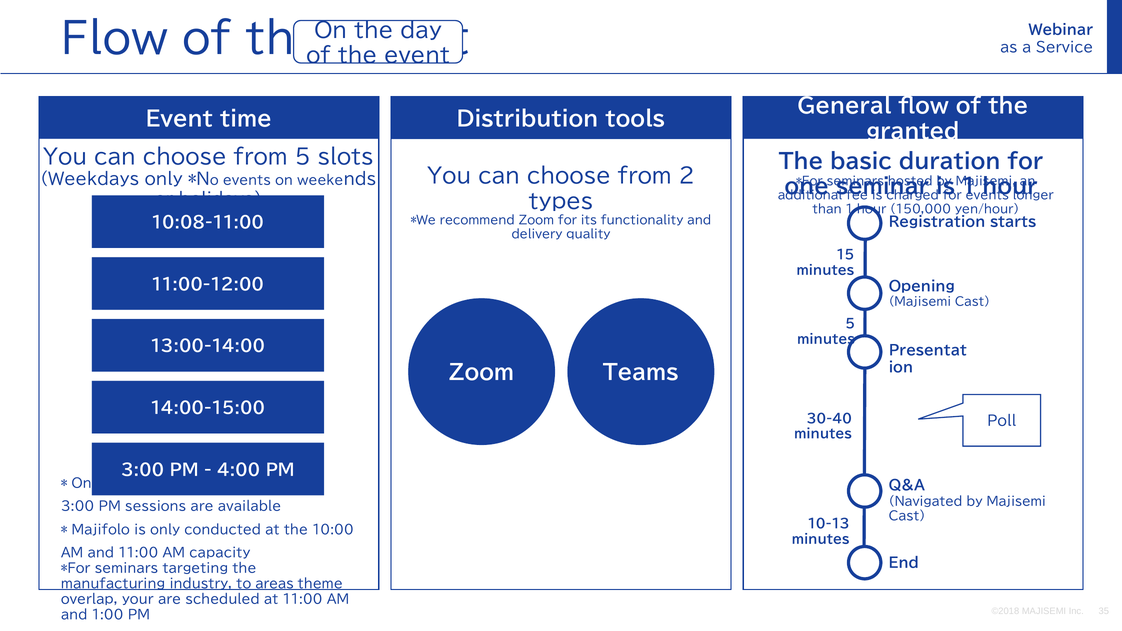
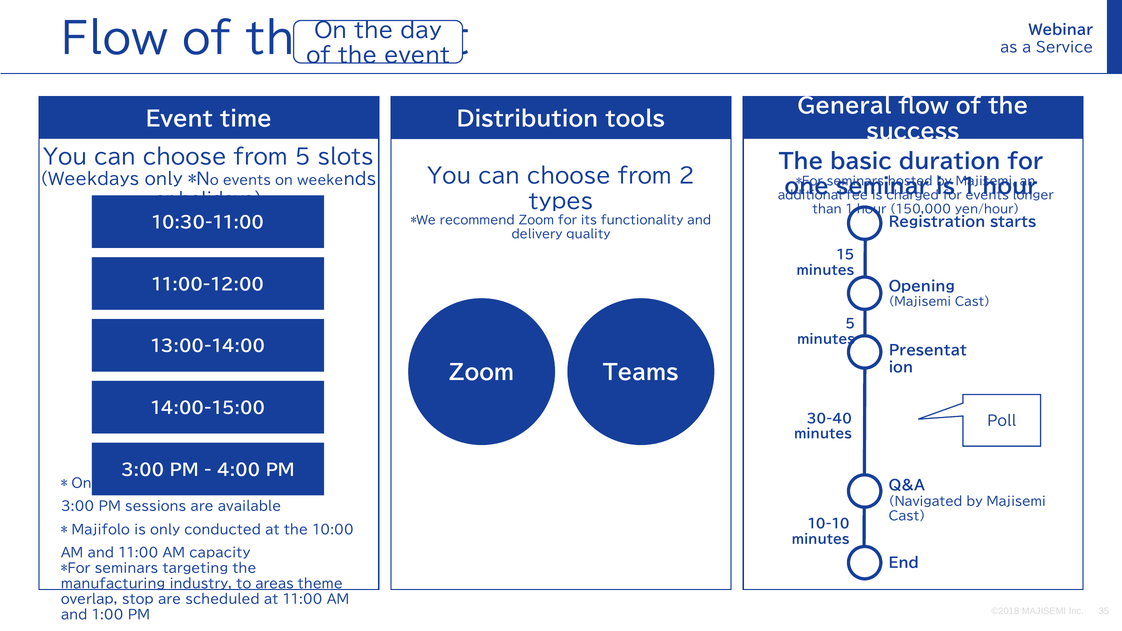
granted: granted -> success
10:08-11:00: 10:08-11:00 -> 10:30-11:00
10-13: 10-13 -> 10-10
your: your -> stop
